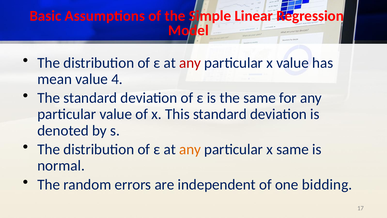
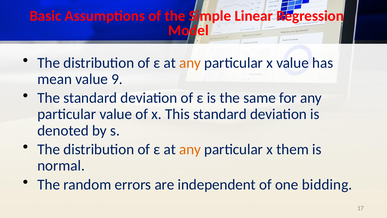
any at (190, 63) colour: red -> orange
4: 4 -> 9
x same: same -> them
